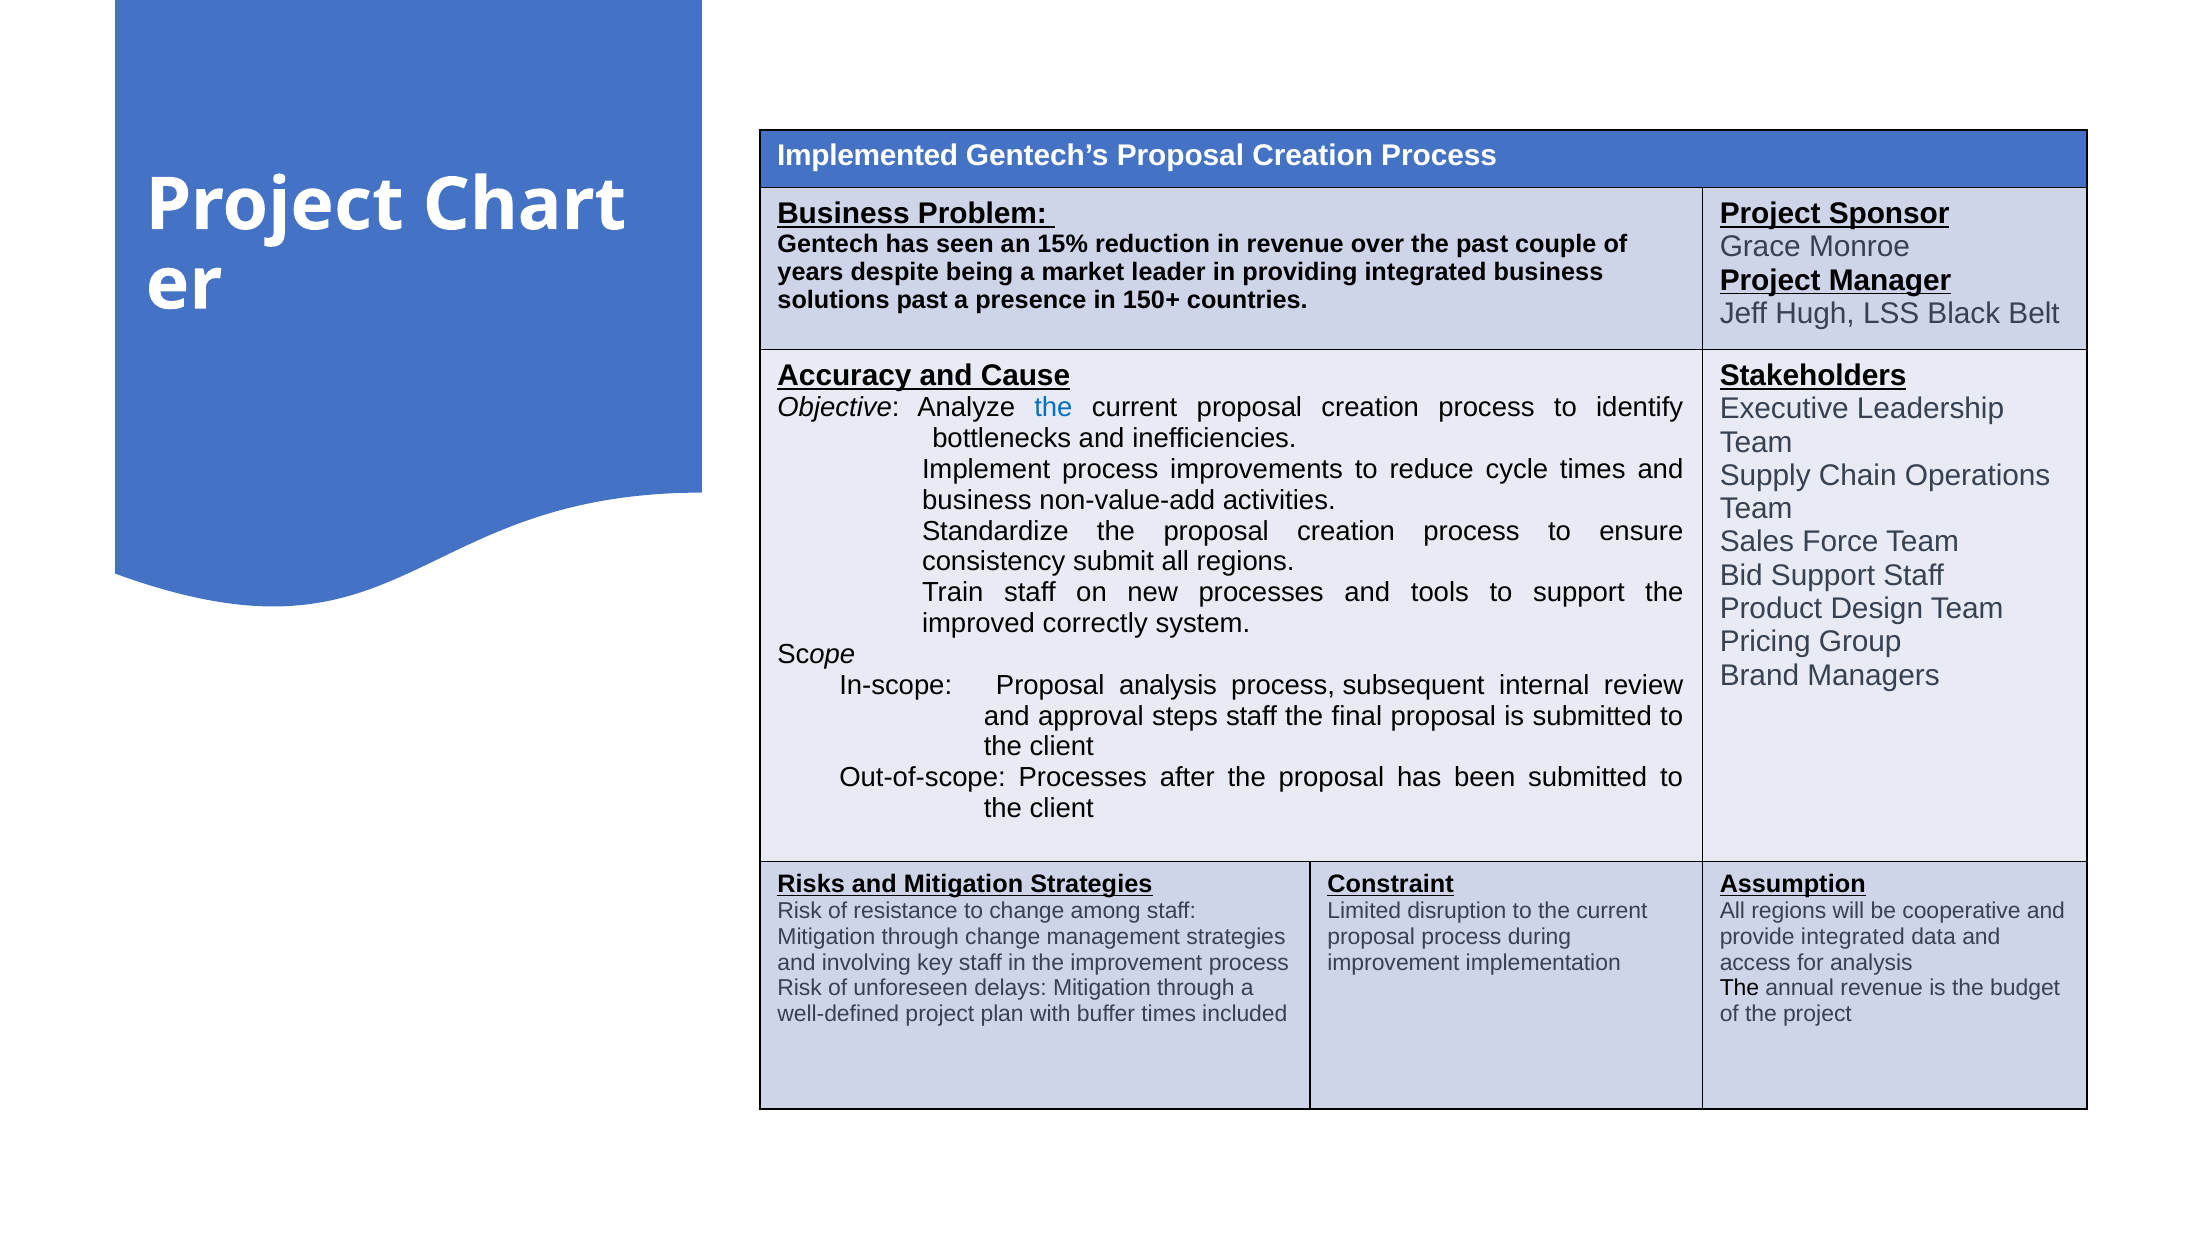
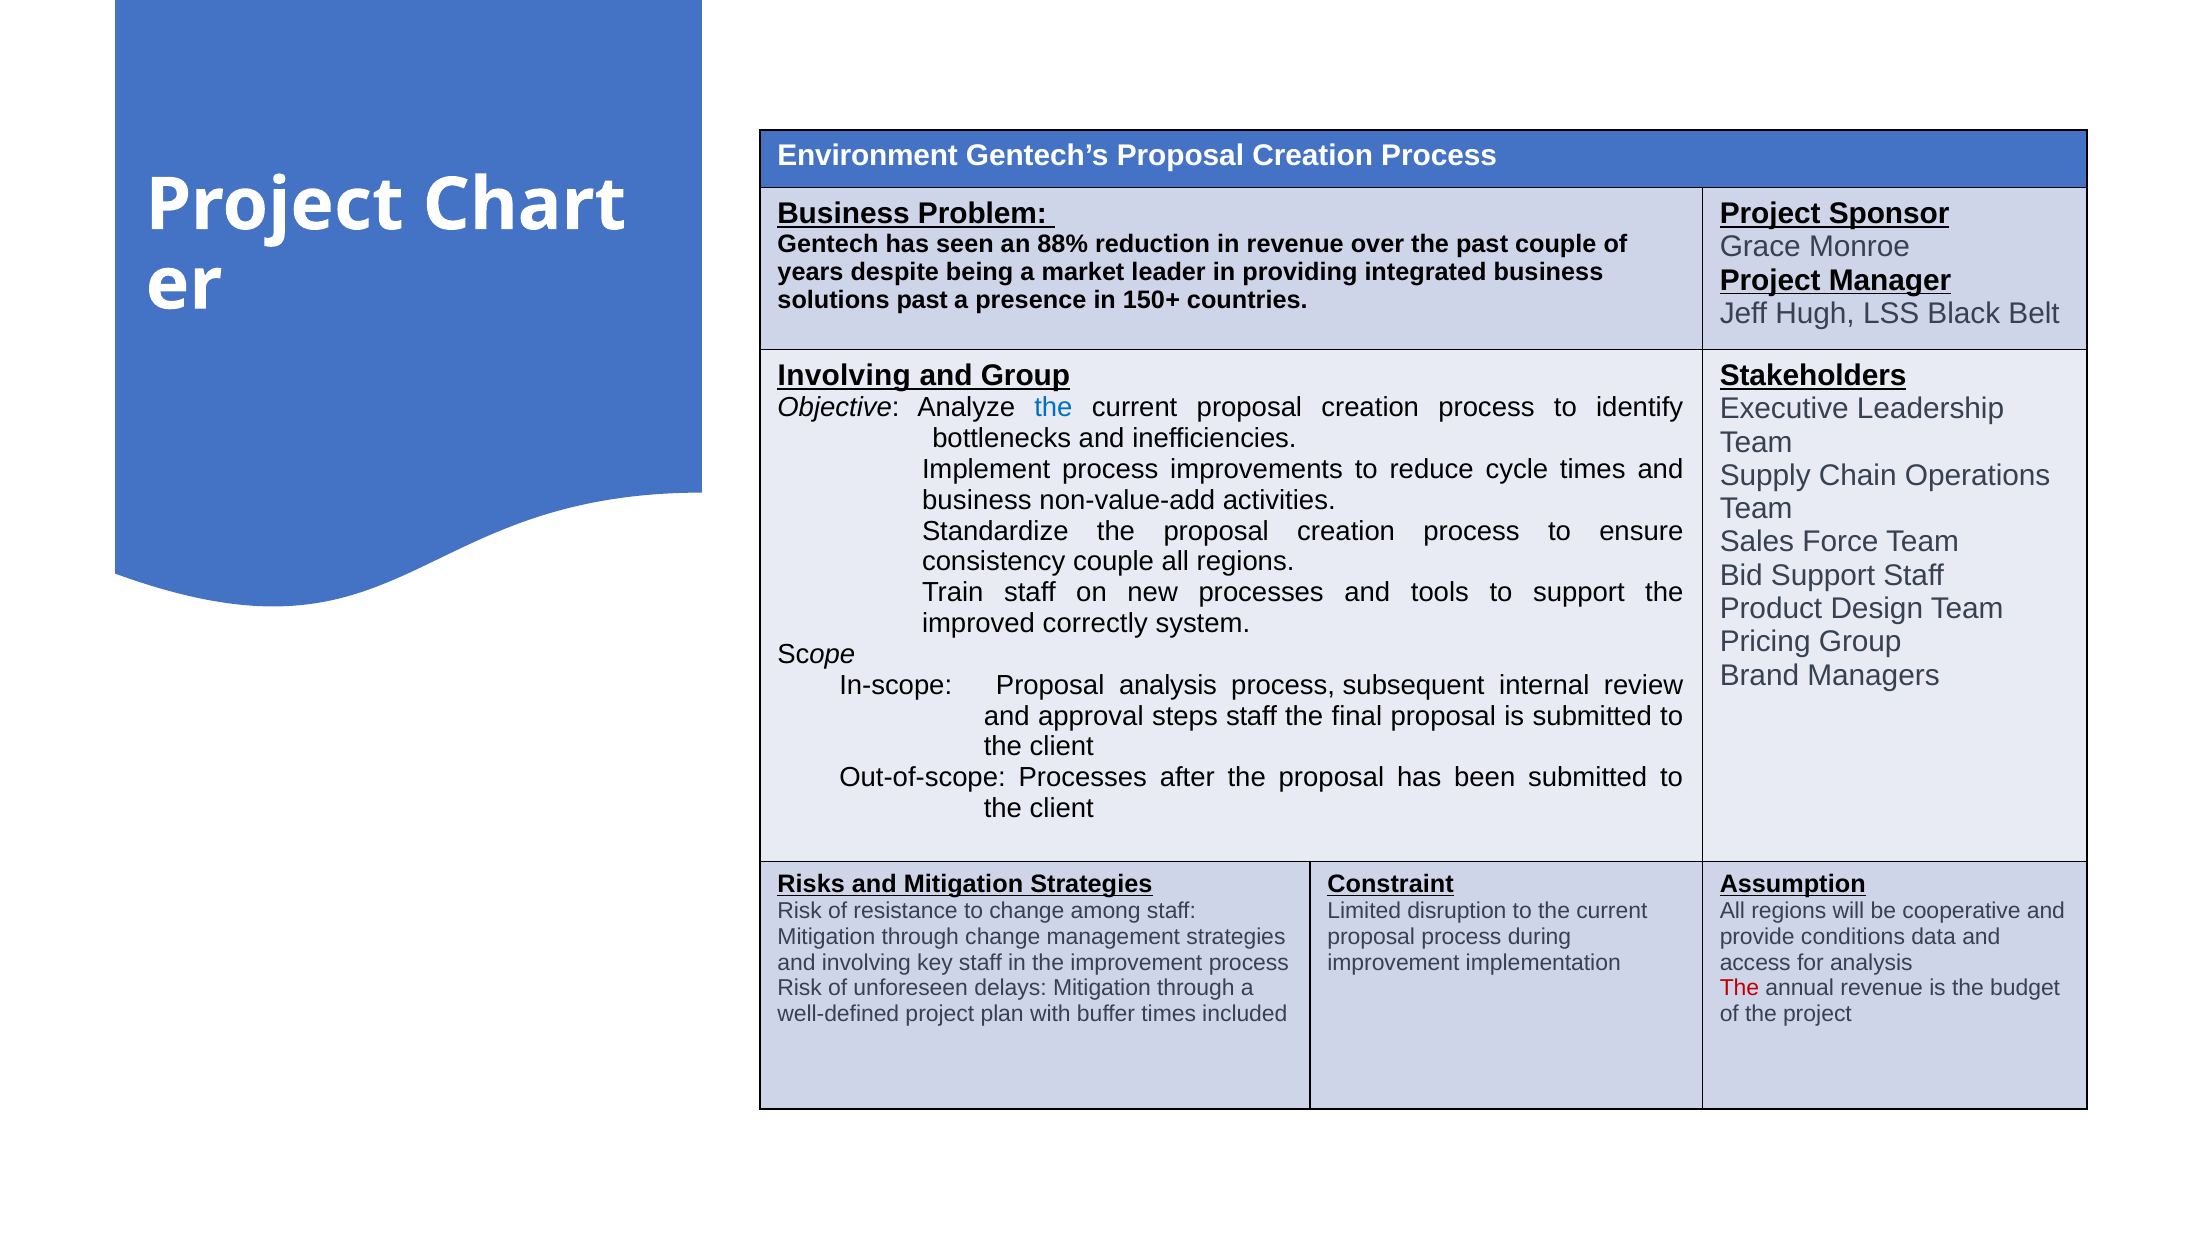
Implemented: Implemented -> Environment
15%: 15% -> 88%
Accuracy at (844, 375): Accuracy -> Involving
and Cause: Cause -> Group
consistency submit: submit -> couple
provide integrated: integrated -> conditions
The at (1739, 988) colour: black -> red
